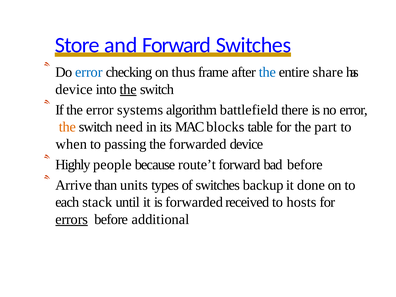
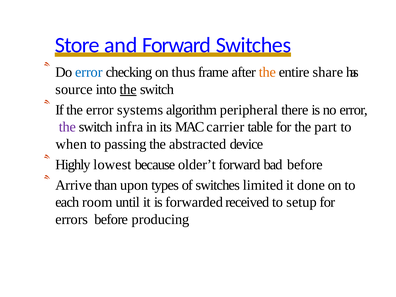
the at (267, 72) colour: blue -> orange
device at (74, 89): device -> source
battlefield: battlefield -> peripheral
the at (67, 127) colour: orange -> purple
need: need -> infra
blocks: blocks -> carrier
the forwarded: forwarded -> abstracted
people: people -> lowest
route’t: route’t -> older’t
units: units -> upon
backup: backup -> limited
stack: stack -> room
hosts: hosts -> setup
errors underline: present -> none
additional: additional -> producing
